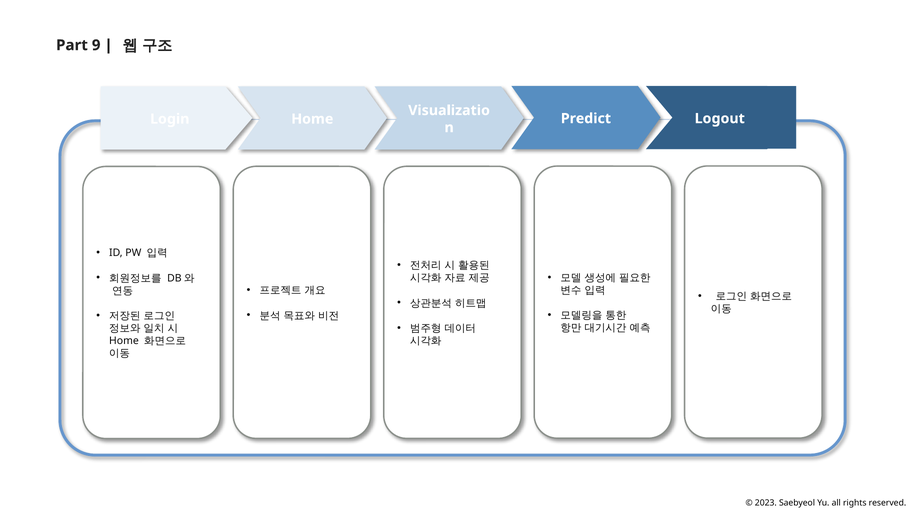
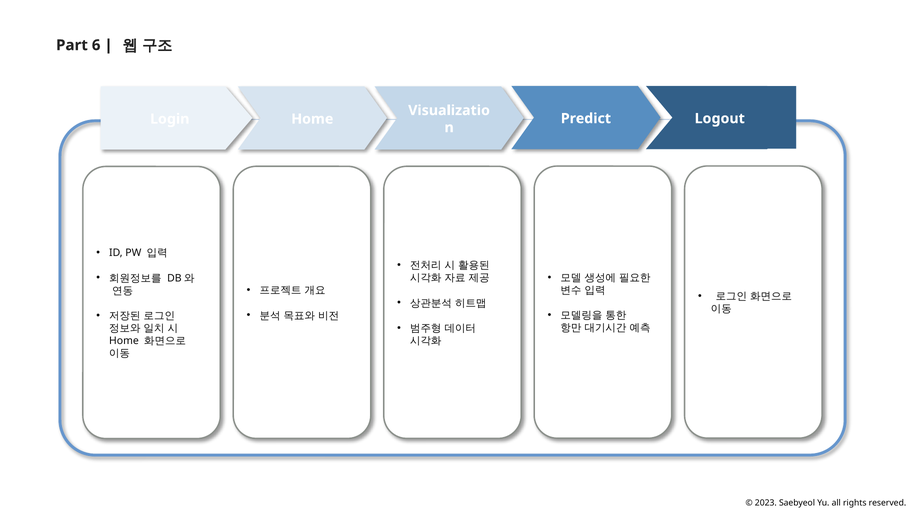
9: 9 -> 6
